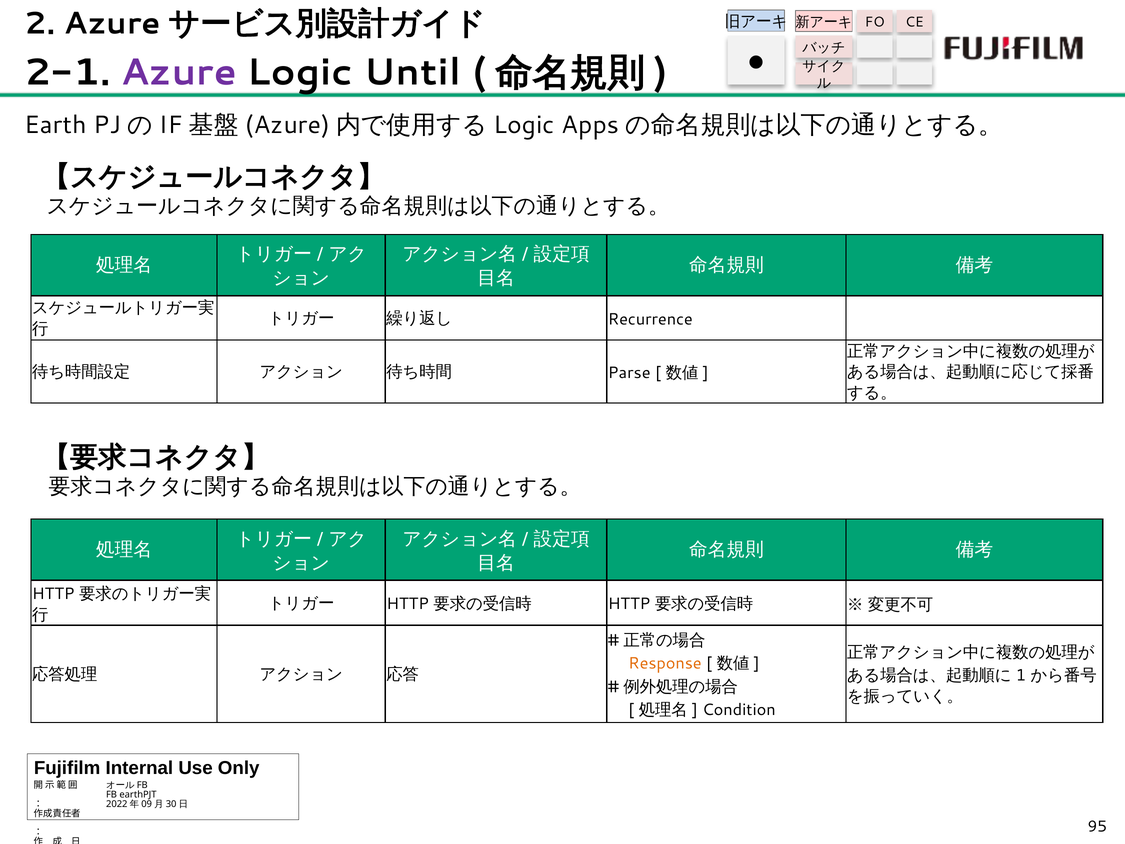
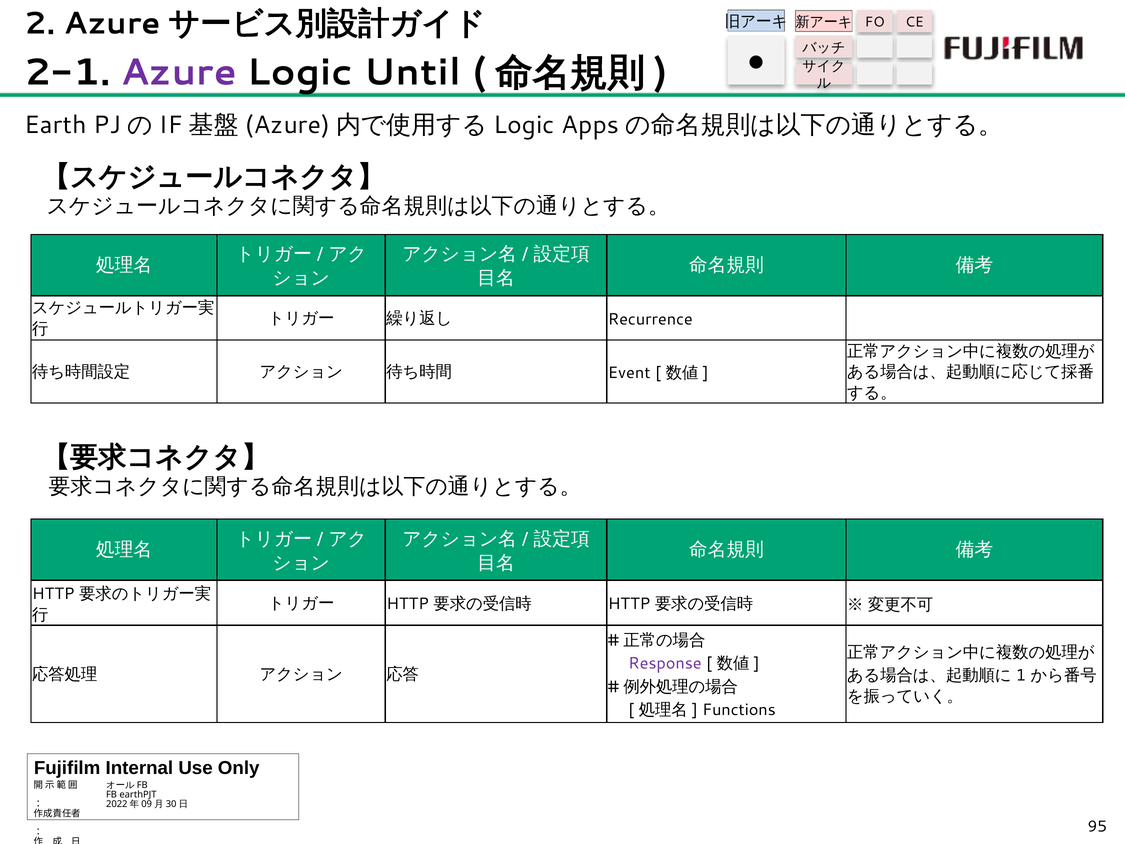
Parse: Parse -> Event
Response colour: orange -> purple
Condition: Condition -> Functions
